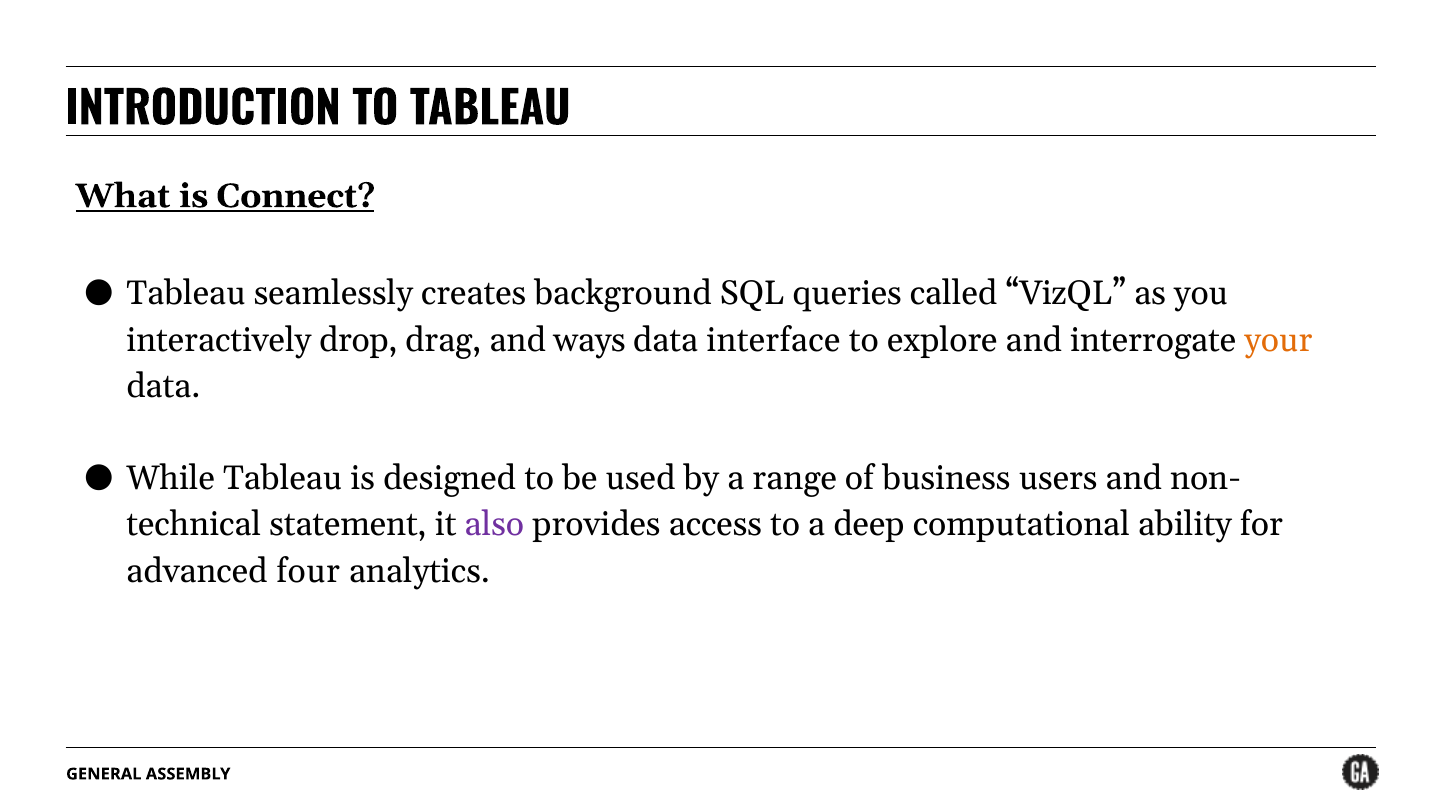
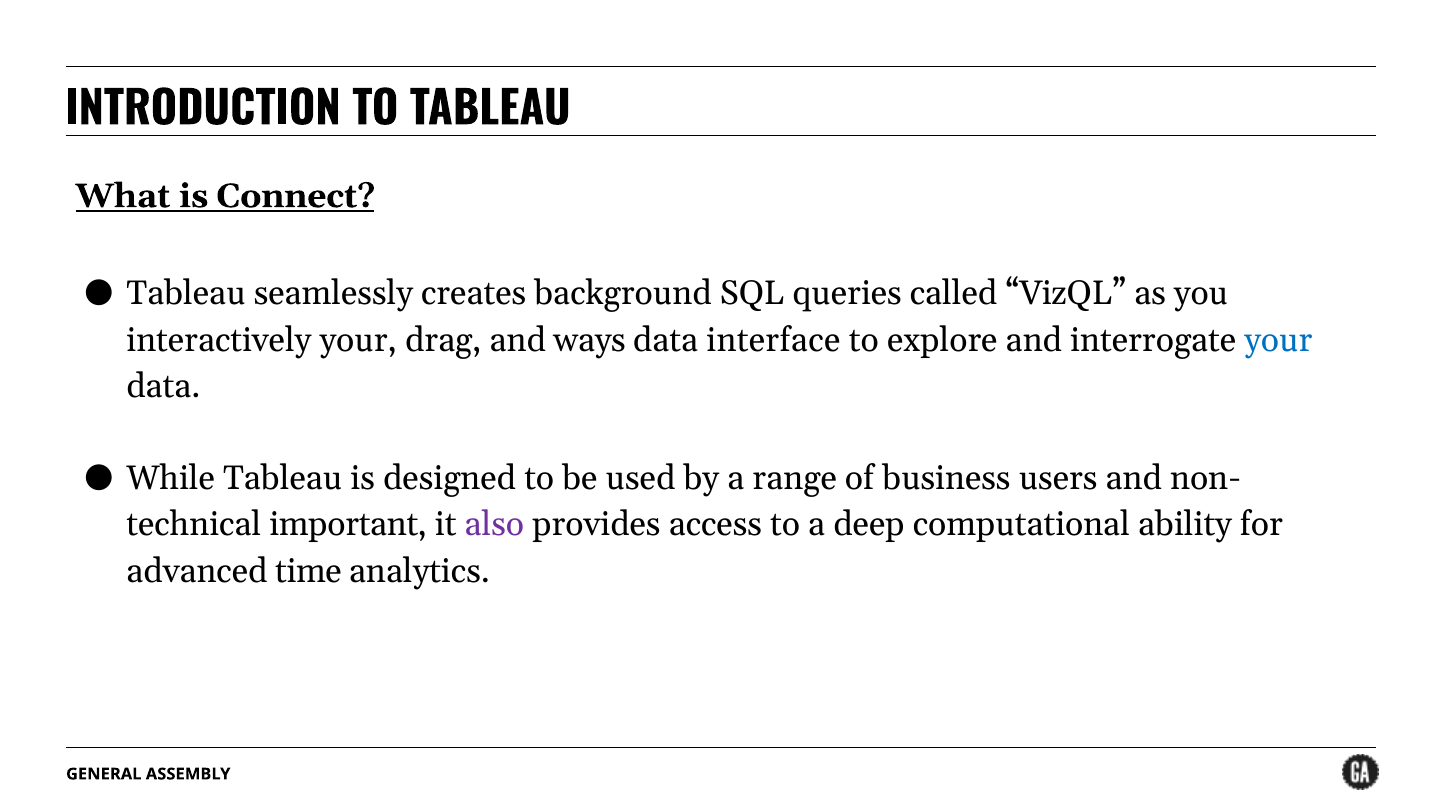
interactively drop: drop -> your
your at (1278, 340) colour: orange -> blue
statement: statement -> important
four: four -> time
